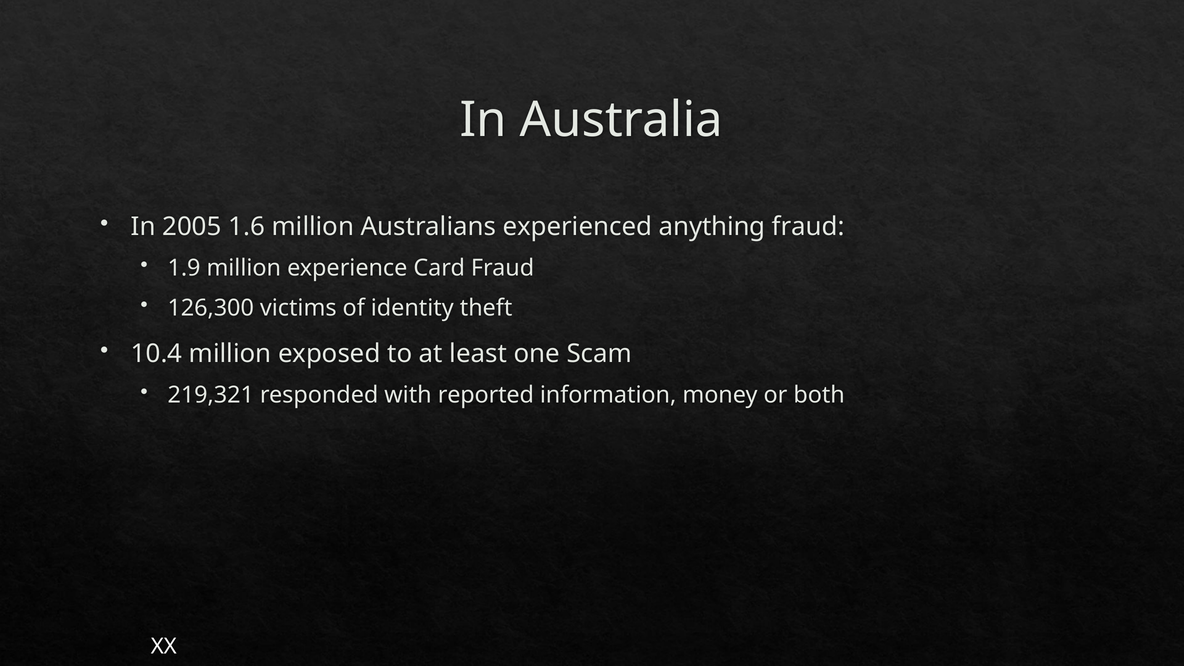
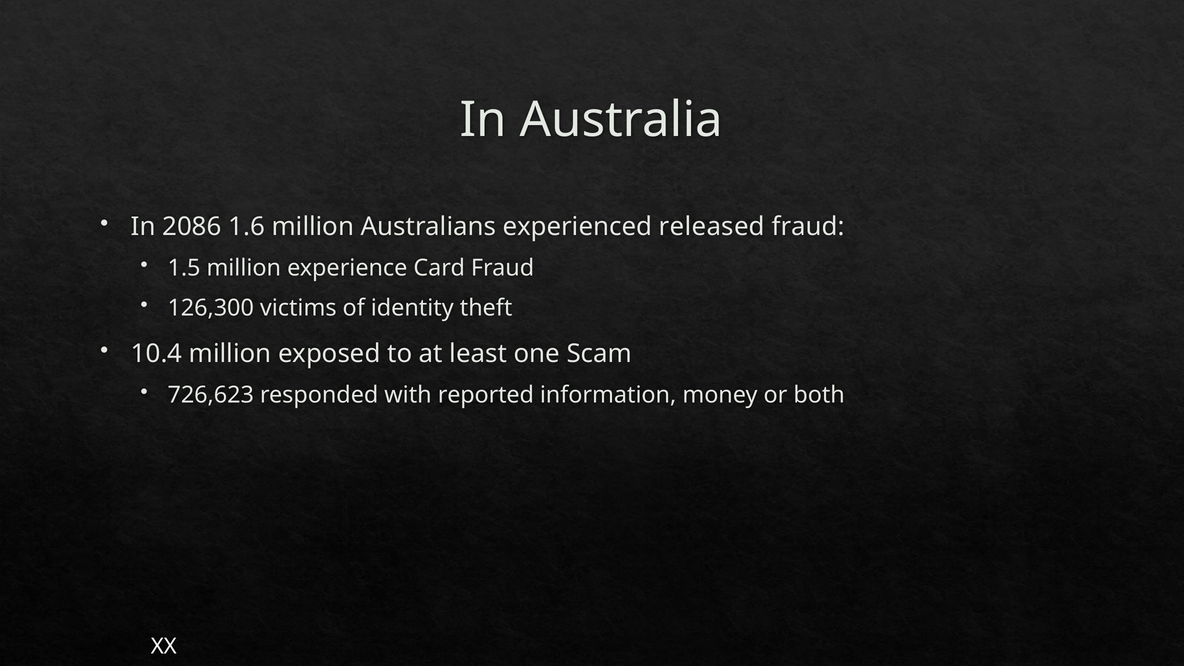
2005: 2005 -> 2086
anything: anything -> released
1.9: 1.9 -> 1.5
219,321: 219,321 -> 726,623
